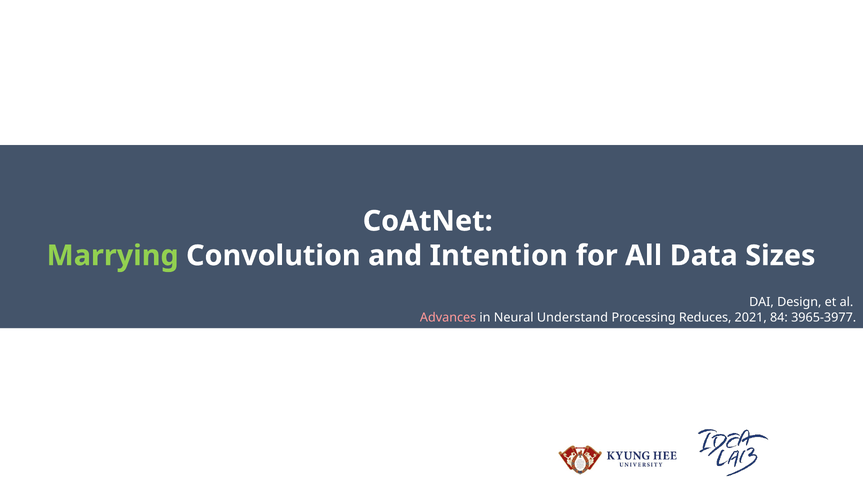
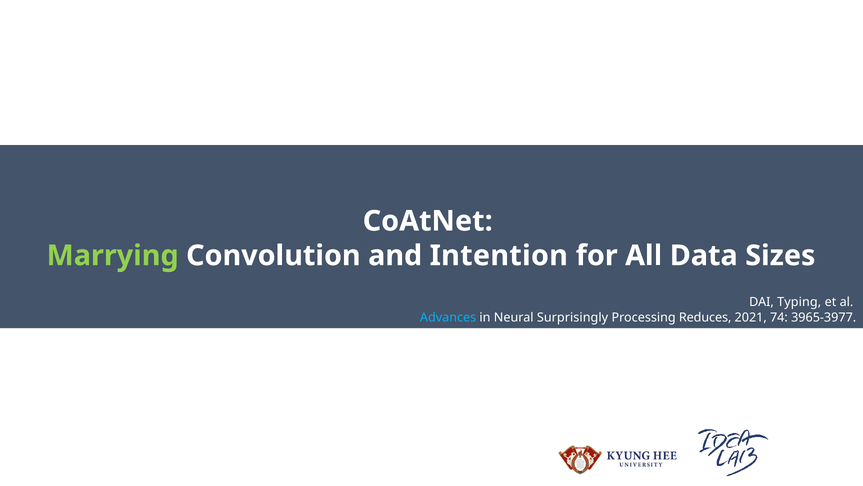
Design: Design -> Typing
Advances colour: pink -> light blue
Understand: Understand -> Surprisingly
84: 84 -> 74
